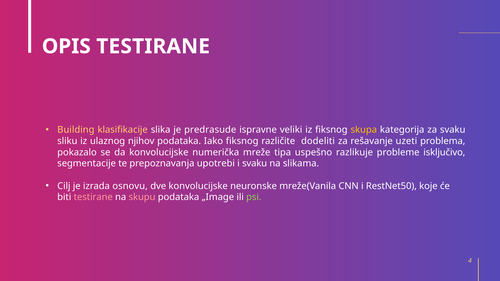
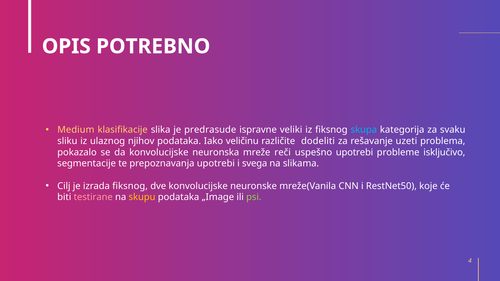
OPIS TESTIRANE: TESTIRANE -> POTREBNO
Building: Building -> Medium
skupa colour: yellow -> light blue
Iako fiksnog: fiksnog -> veličinu
numerička: numerička -> neuronska
tipa: tipa -> reči
uspešno razlikuje: razlikuje -> upotrebi
i svaku: svaku -> svega
izrada osnovu: osnovu -> fiksnog
skupu colour: pink -> yellow
